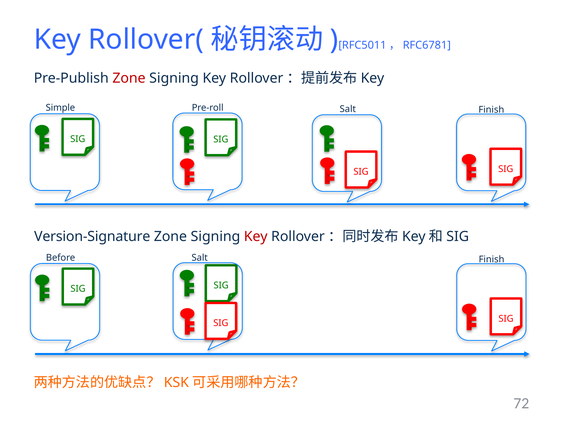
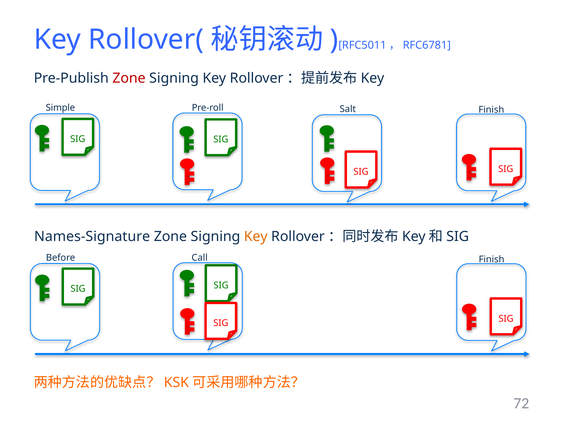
Version-Signature: Version-Signature -> Names-Signature
Key at (256, 237) colour: red -> orange
Before Salt: Salt -> Call
